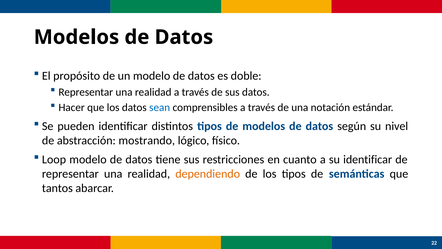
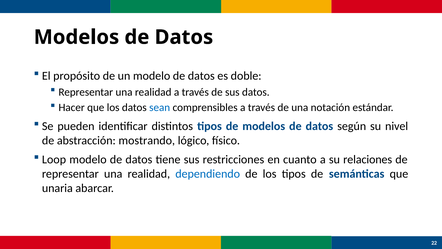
su identificar: identificar -> relaciones
dependiendo colour: orange -> blue
tantos: tantos -> unaria
